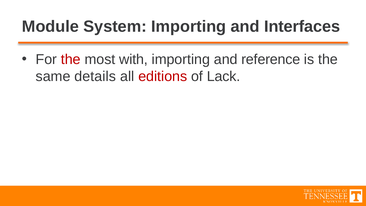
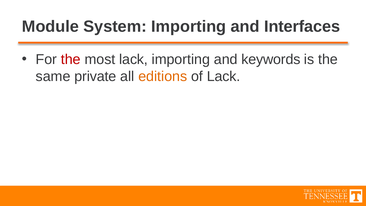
most with: with -> lack
reference: reference -> keywords
details: details -> private
editions colour: red -> orange
